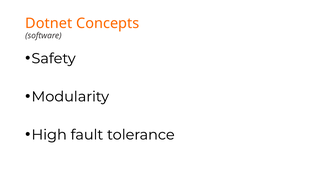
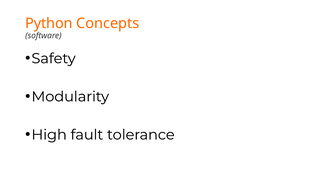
Dotnet: Dotnet -> Python
